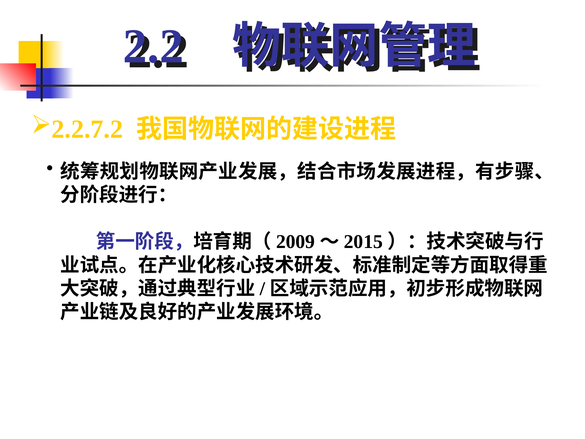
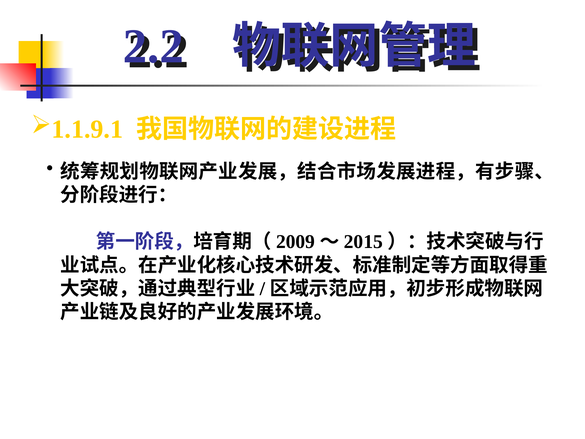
2.2.7.2: 2.2.7.2 -> 1.1.9.1
